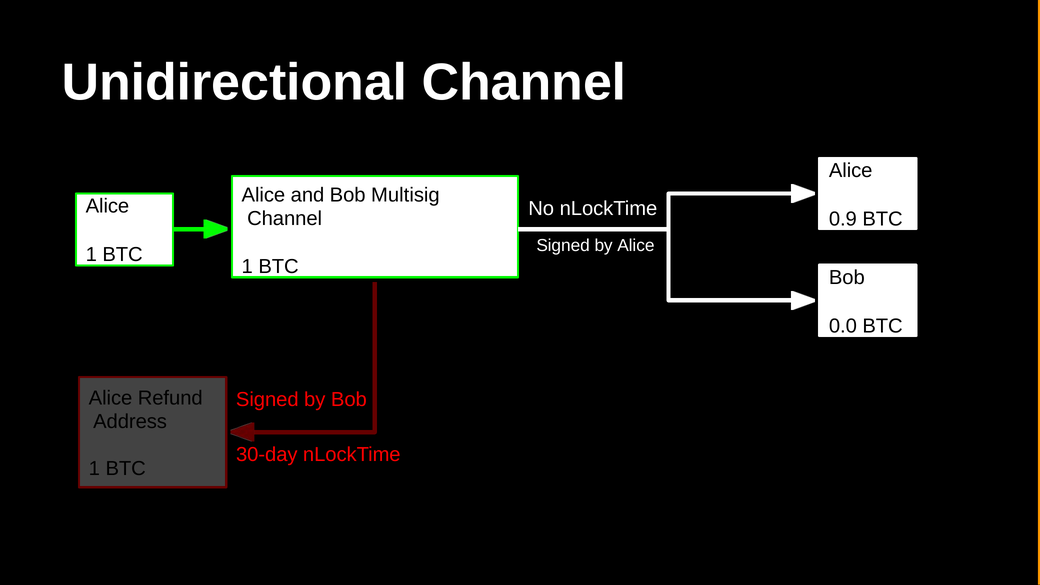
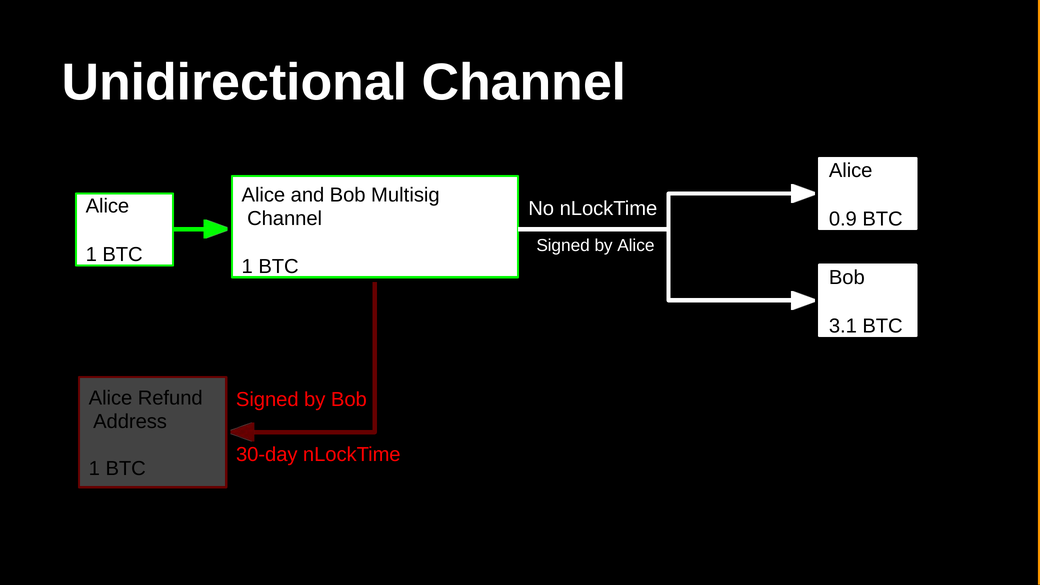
0.0: 0.0 -> 3.1
